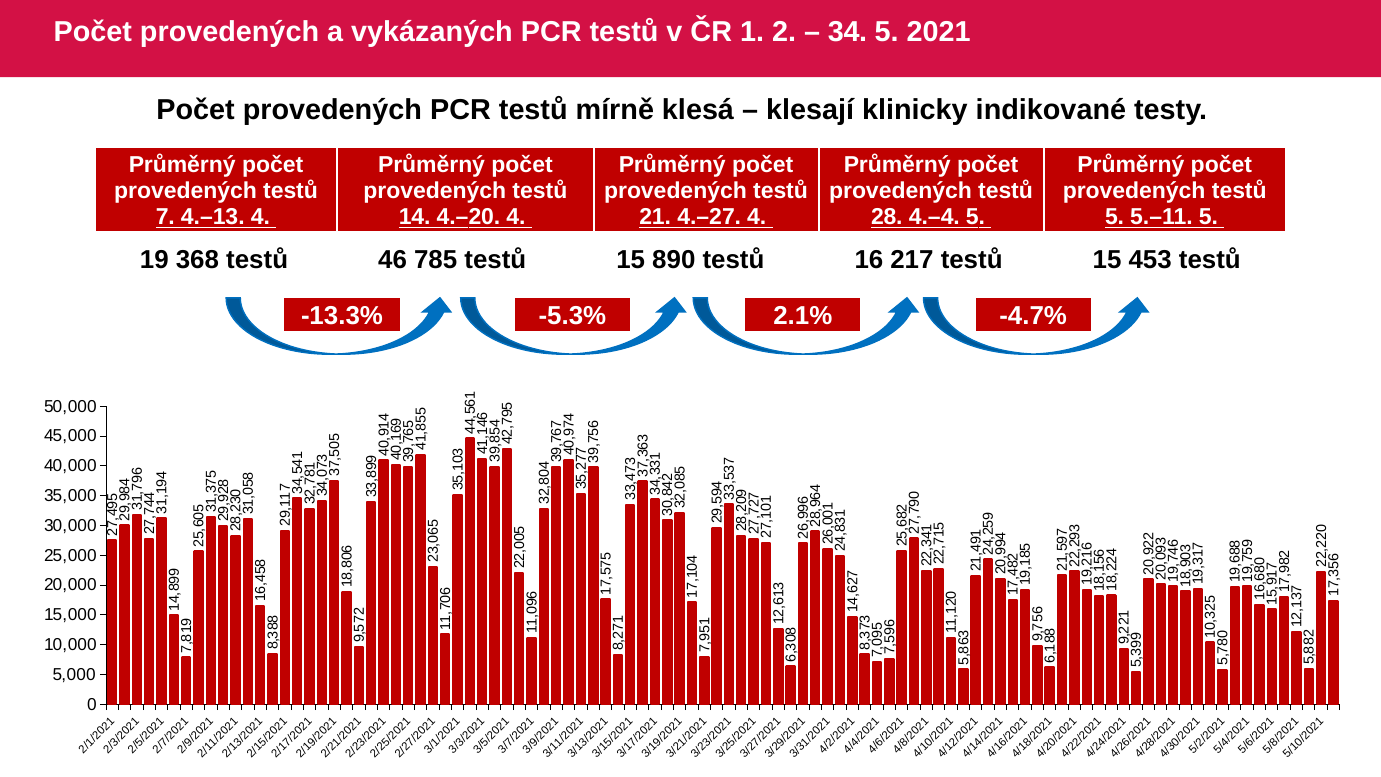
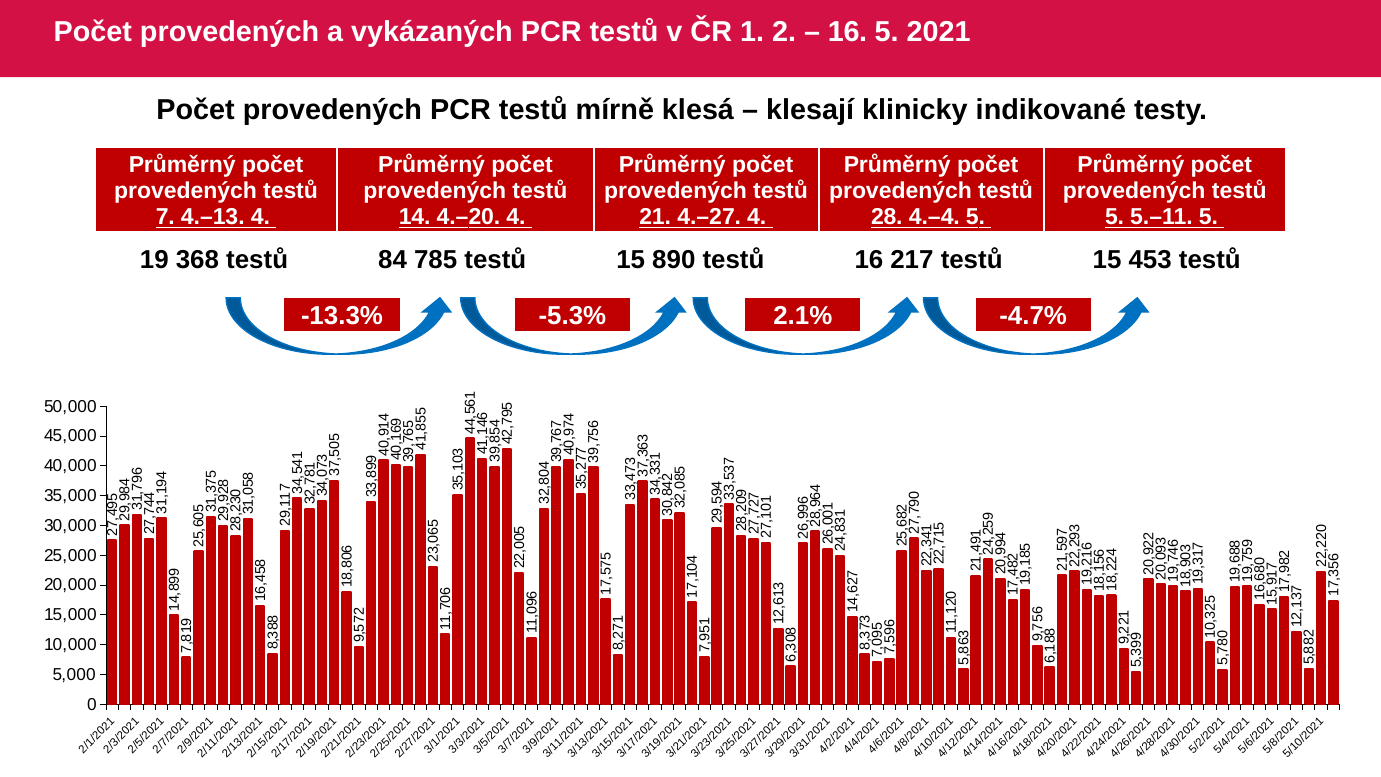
34 at (848, 32): 34 -> 16
46: 46 -> 84
